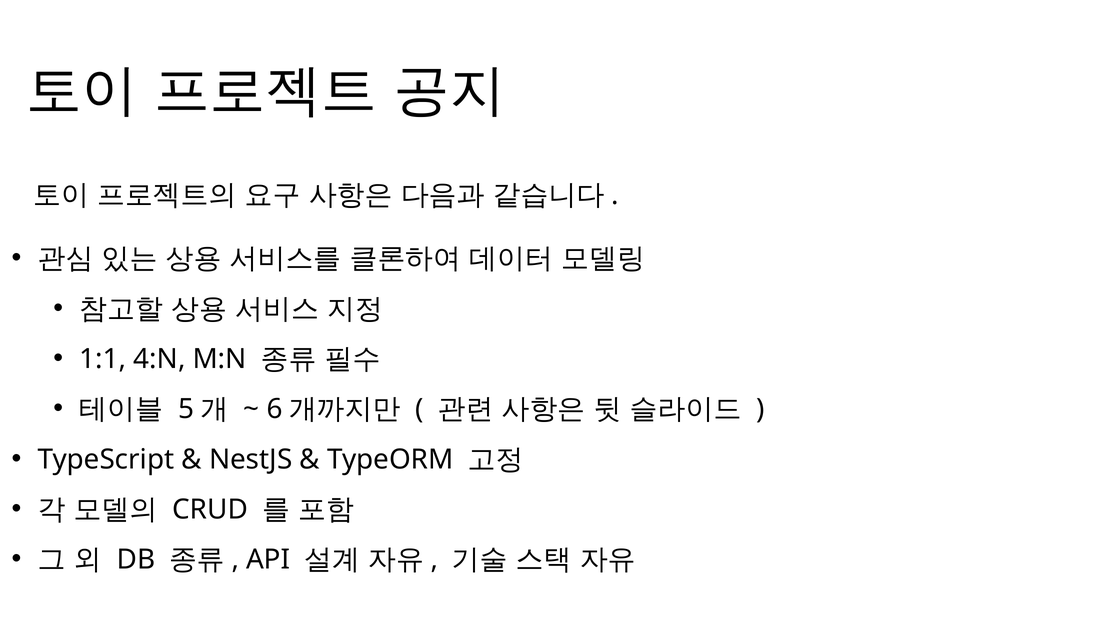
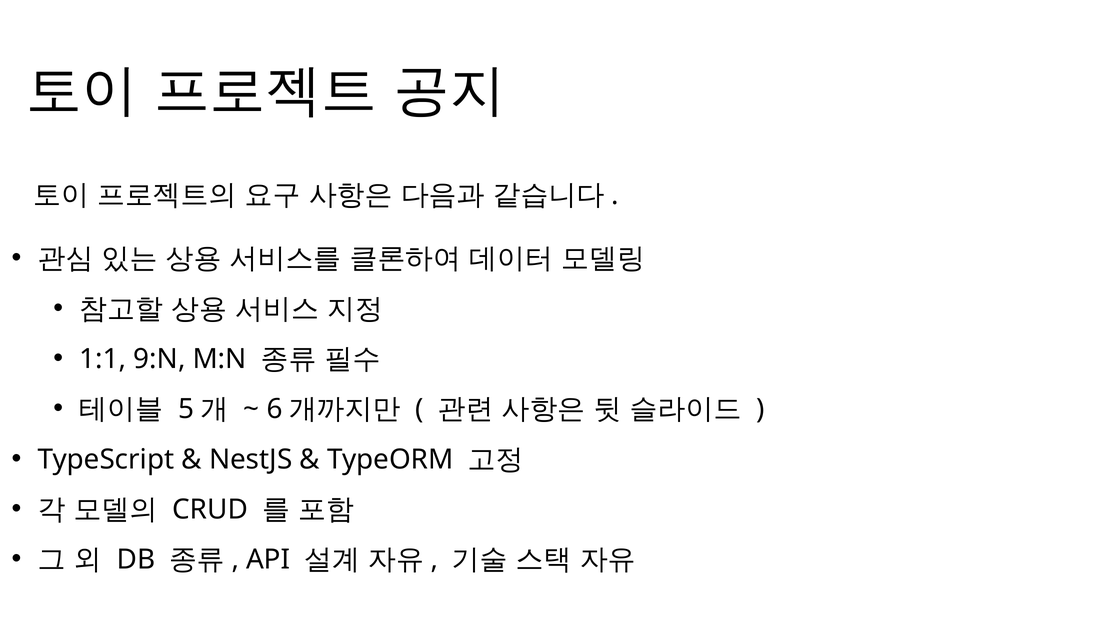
4:N: 4:N -> 9:N
